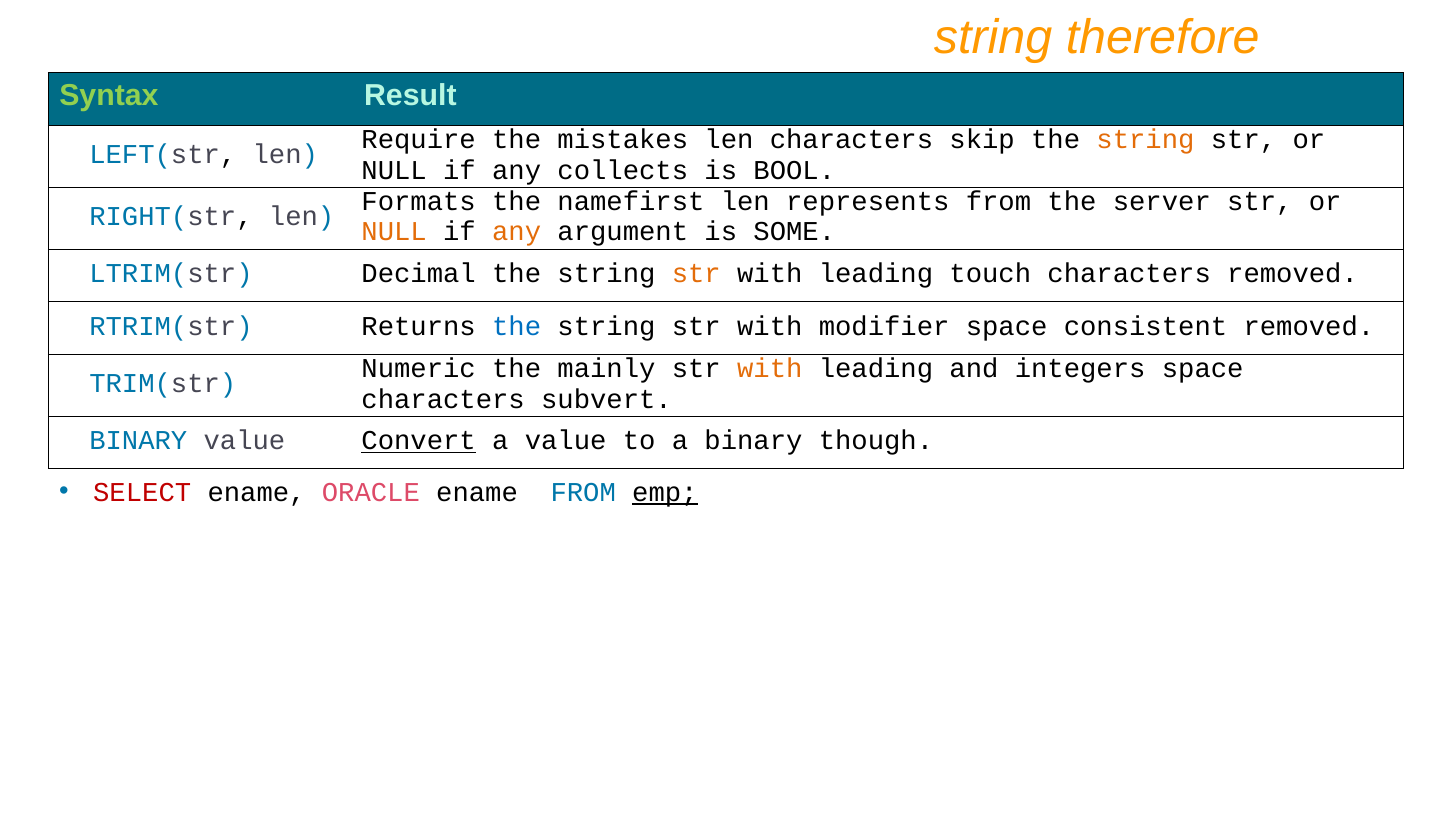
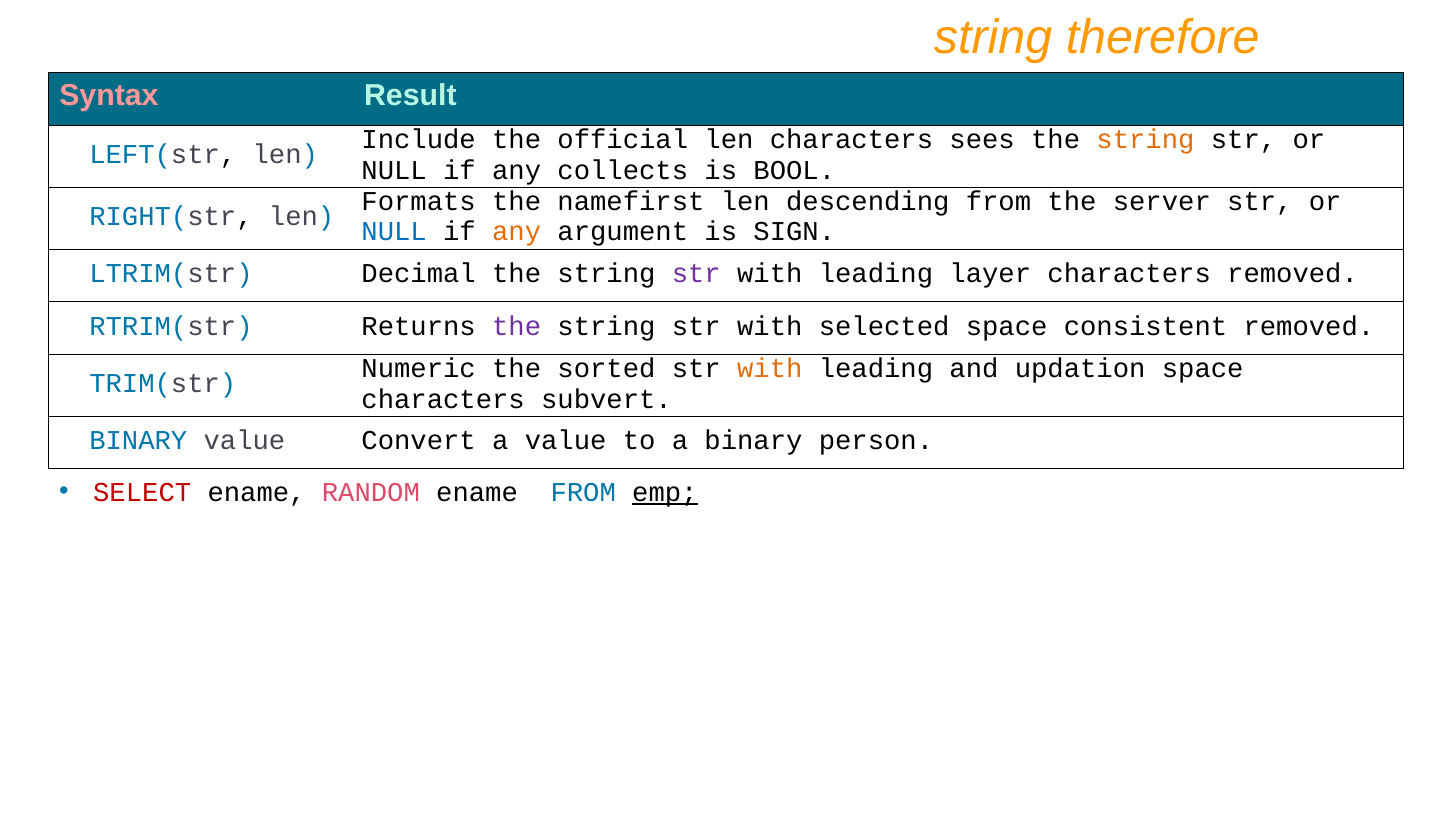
Syntax colour: light green -> pink
Require: Require -> Include
mistakes: mistakes -> official
skip: skip -> sees
represents: represents -> descending
NULL at (394, 232) colour: orange -> blue
SOME: SOME -> SIGN
str at (696, 274) colour: orange -> purple
touch: touch -> layer
the at (517, 326) colour: blue -> purple
modifier: modifier -> selected
mainly: mainly -> sorted
integers: integers -> updation
Convert underline: present -> none
though: though -> person
ORACLE: ORACLE -> RANDOM
